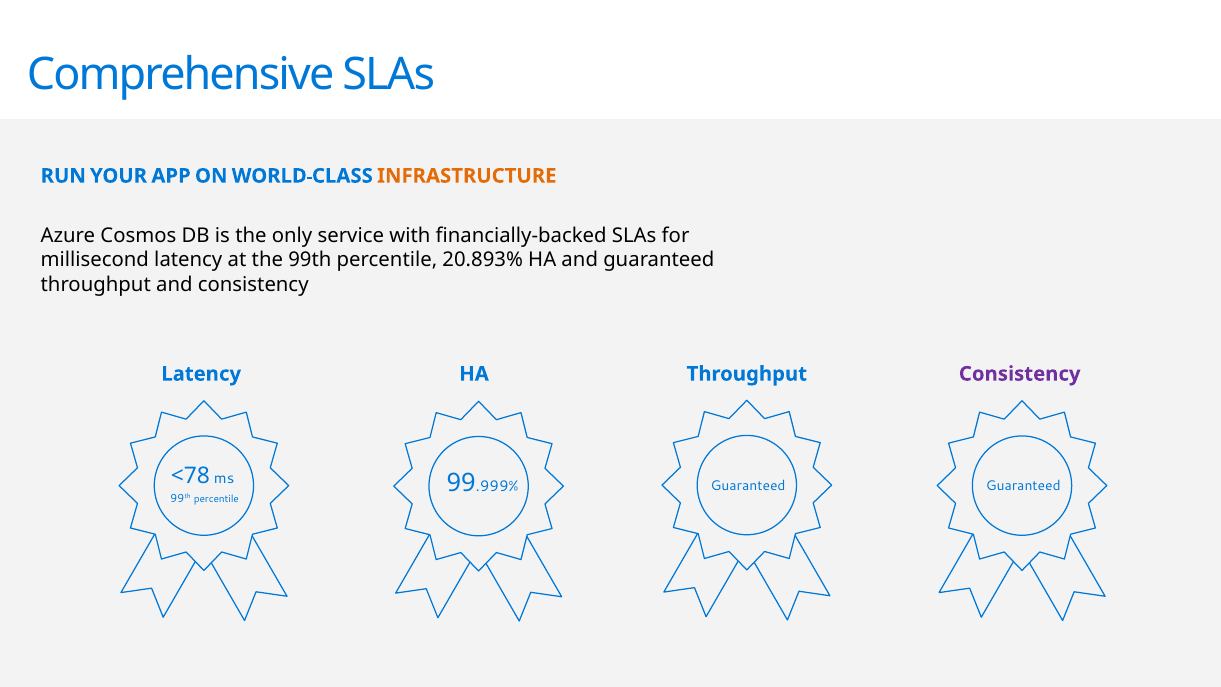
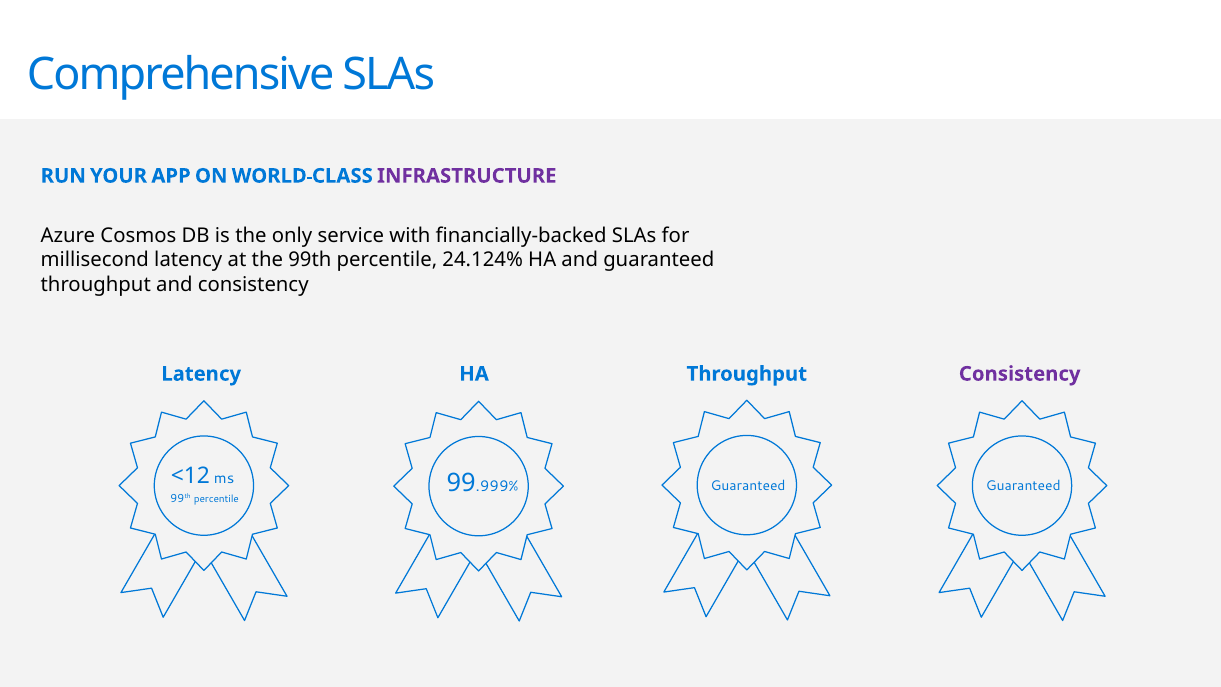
INFRASTRUCTURE colour: orange -> purple
20.893%: 20.893% -> 24.124%
<78: <78 -> <12
